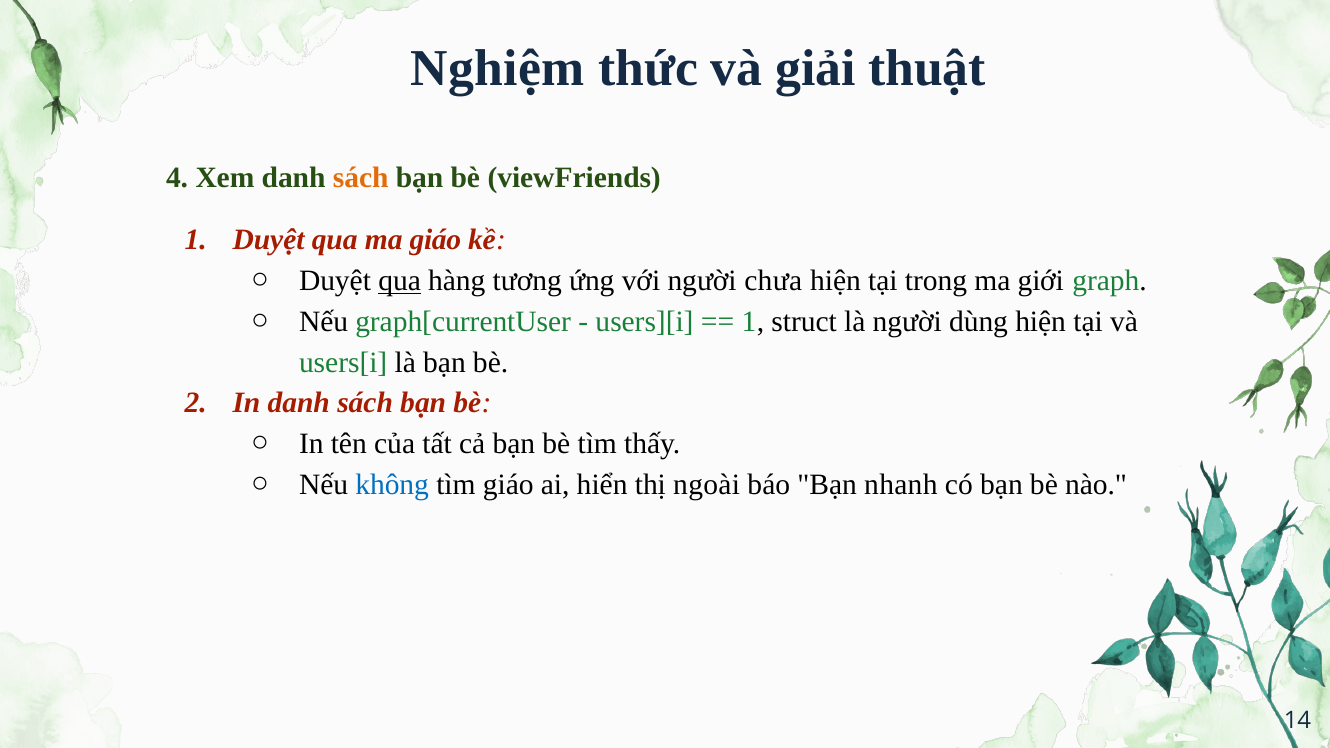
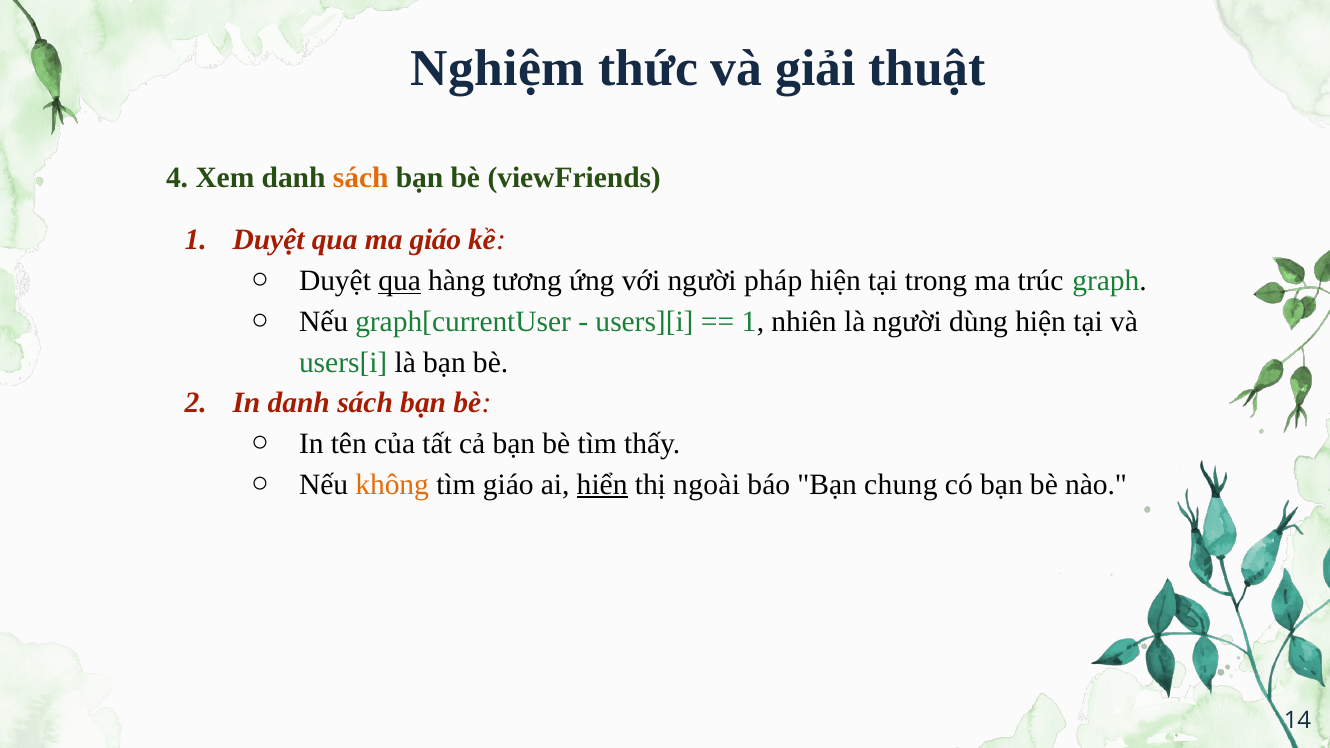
chưa: chưa -> pháp
giới: giới -> trúc
struct: struct -> nhiên
không colour: blue -> orange
hiển underline: none -> present
nhanh: nhanh -> chung
